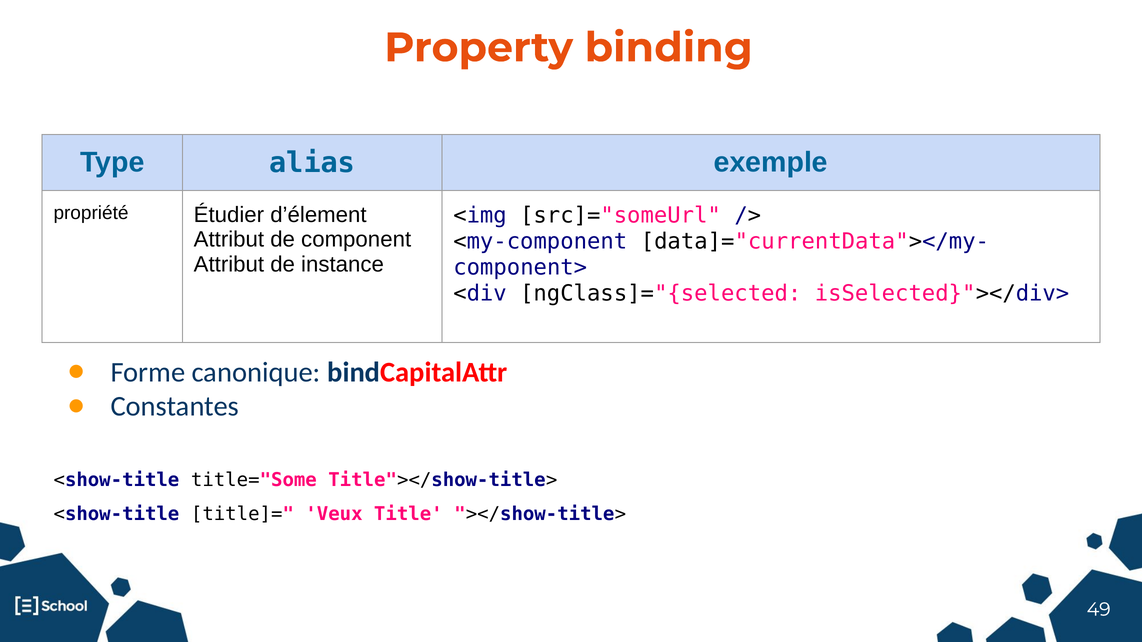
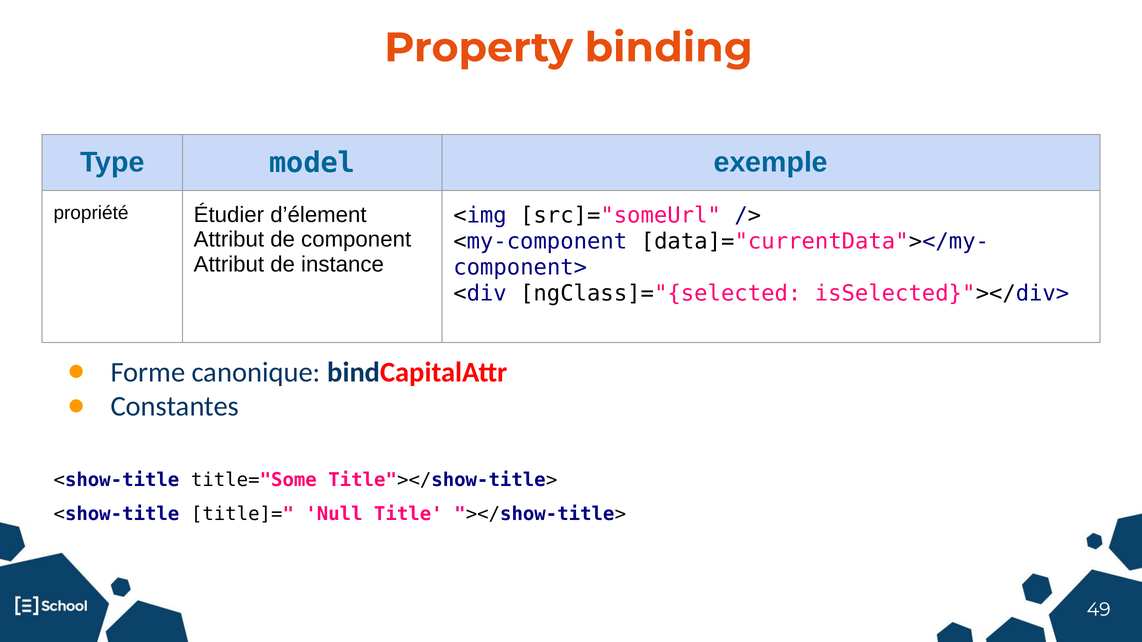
alias: alias -> model
Veux: Veux -> Null
